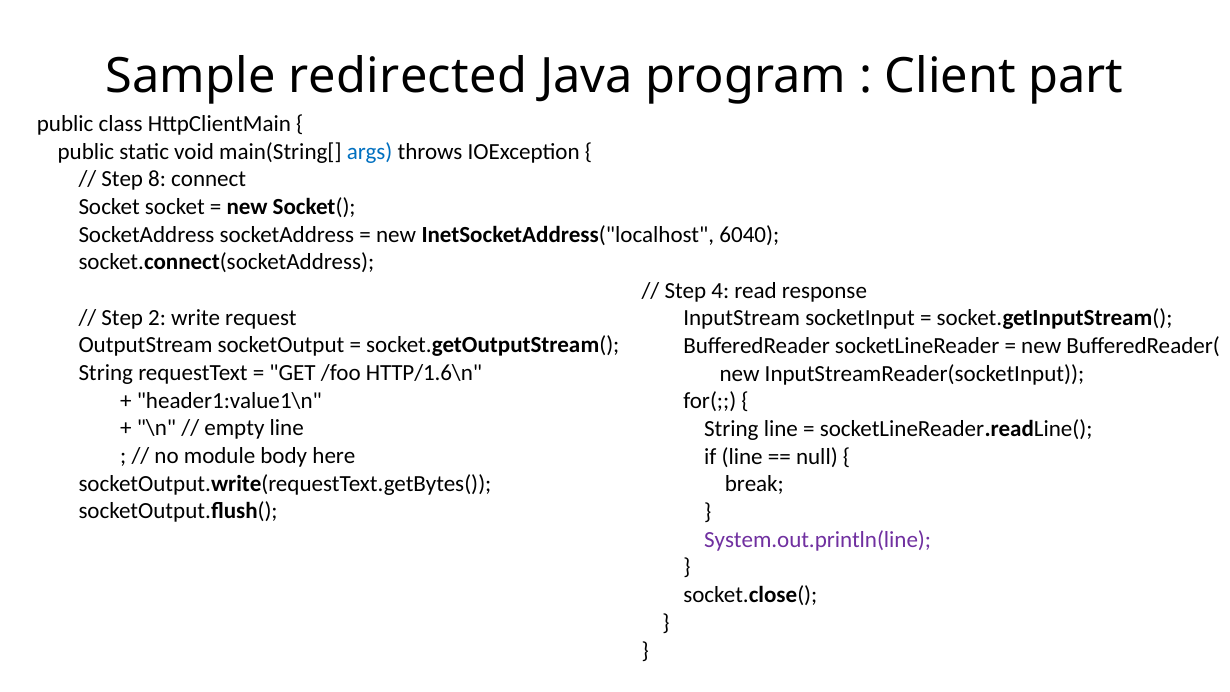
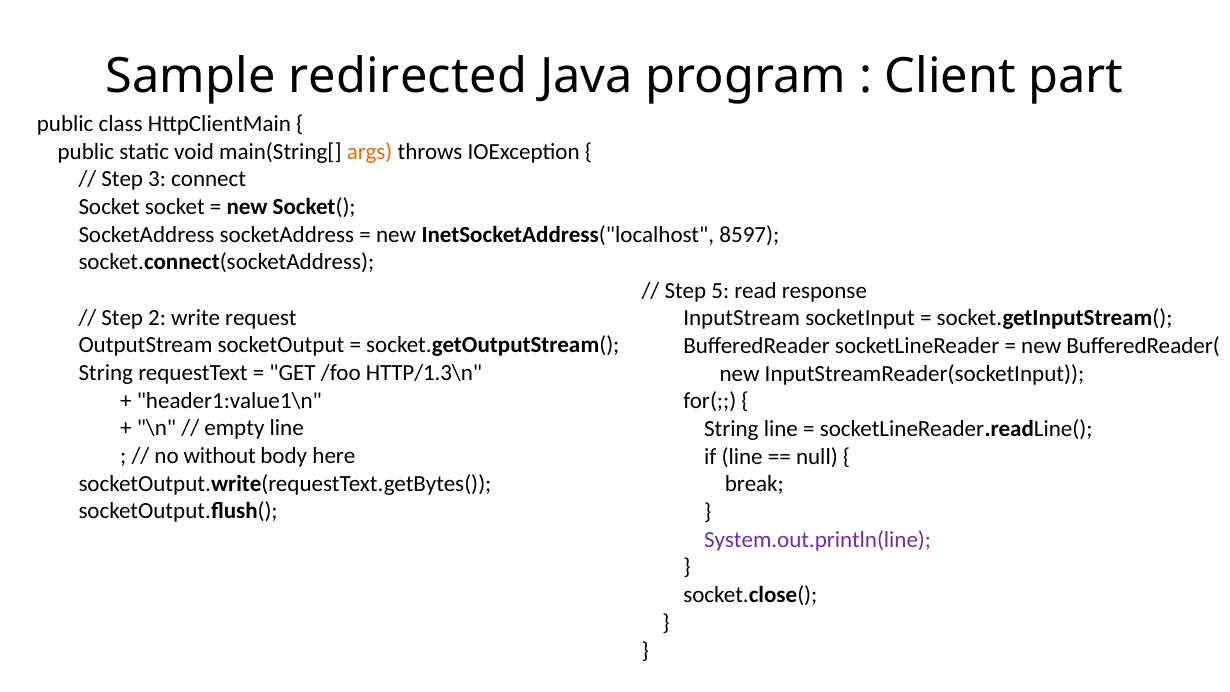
args colour: blue -> orange
8: 8 -> 3
6040: 6040 -> 8597
4: 4 -> 5
HTTP/1.6\n: HTTP/1.6\n -> HTTP/1.3\n
module: module -> without
